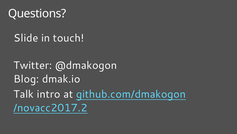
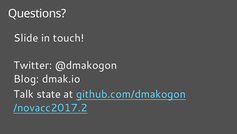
intro: intro -> state
